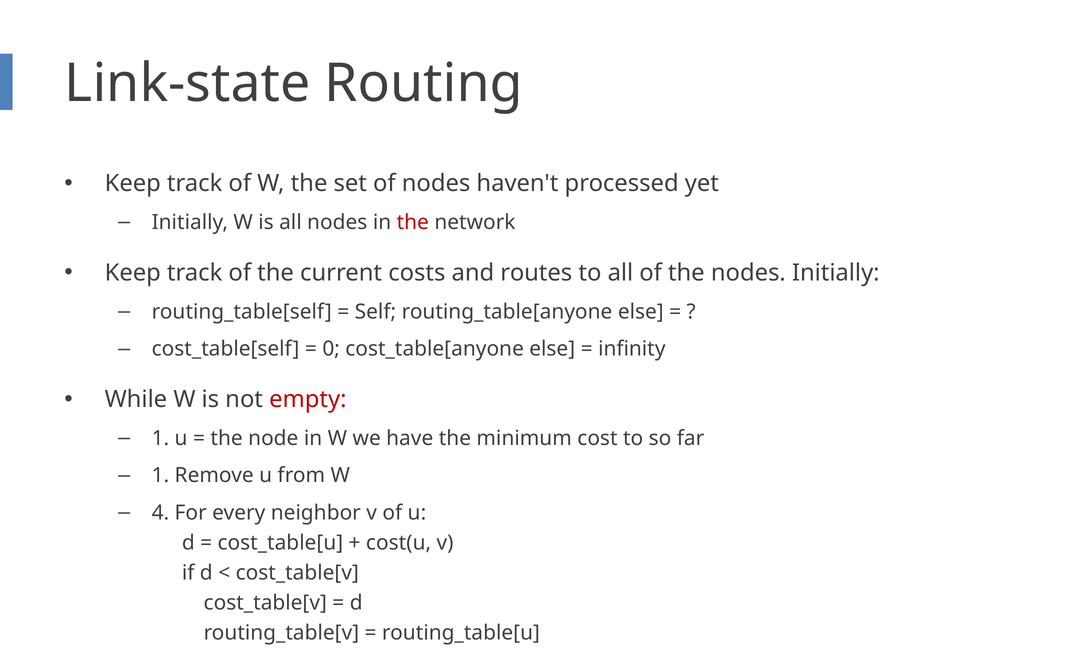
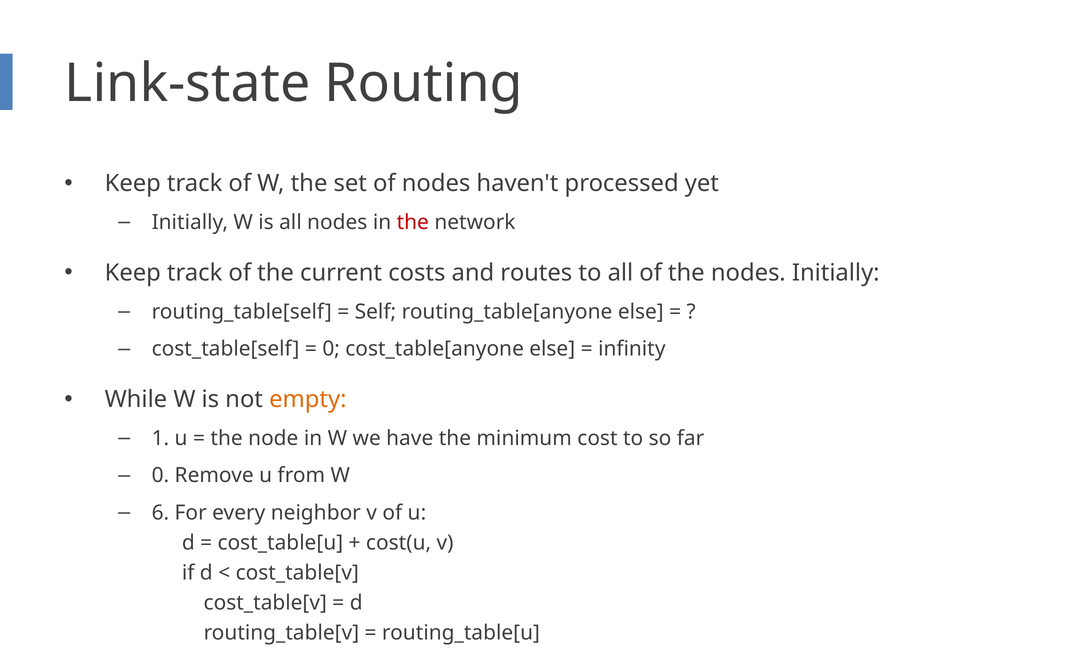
empty colour: red -> orange
1 at (160, 476): 1 -> 0
4: 4 -> 6
